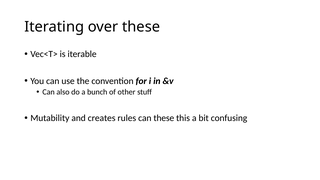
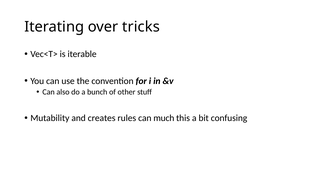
over these: these -> tricks
can these: these -> much
